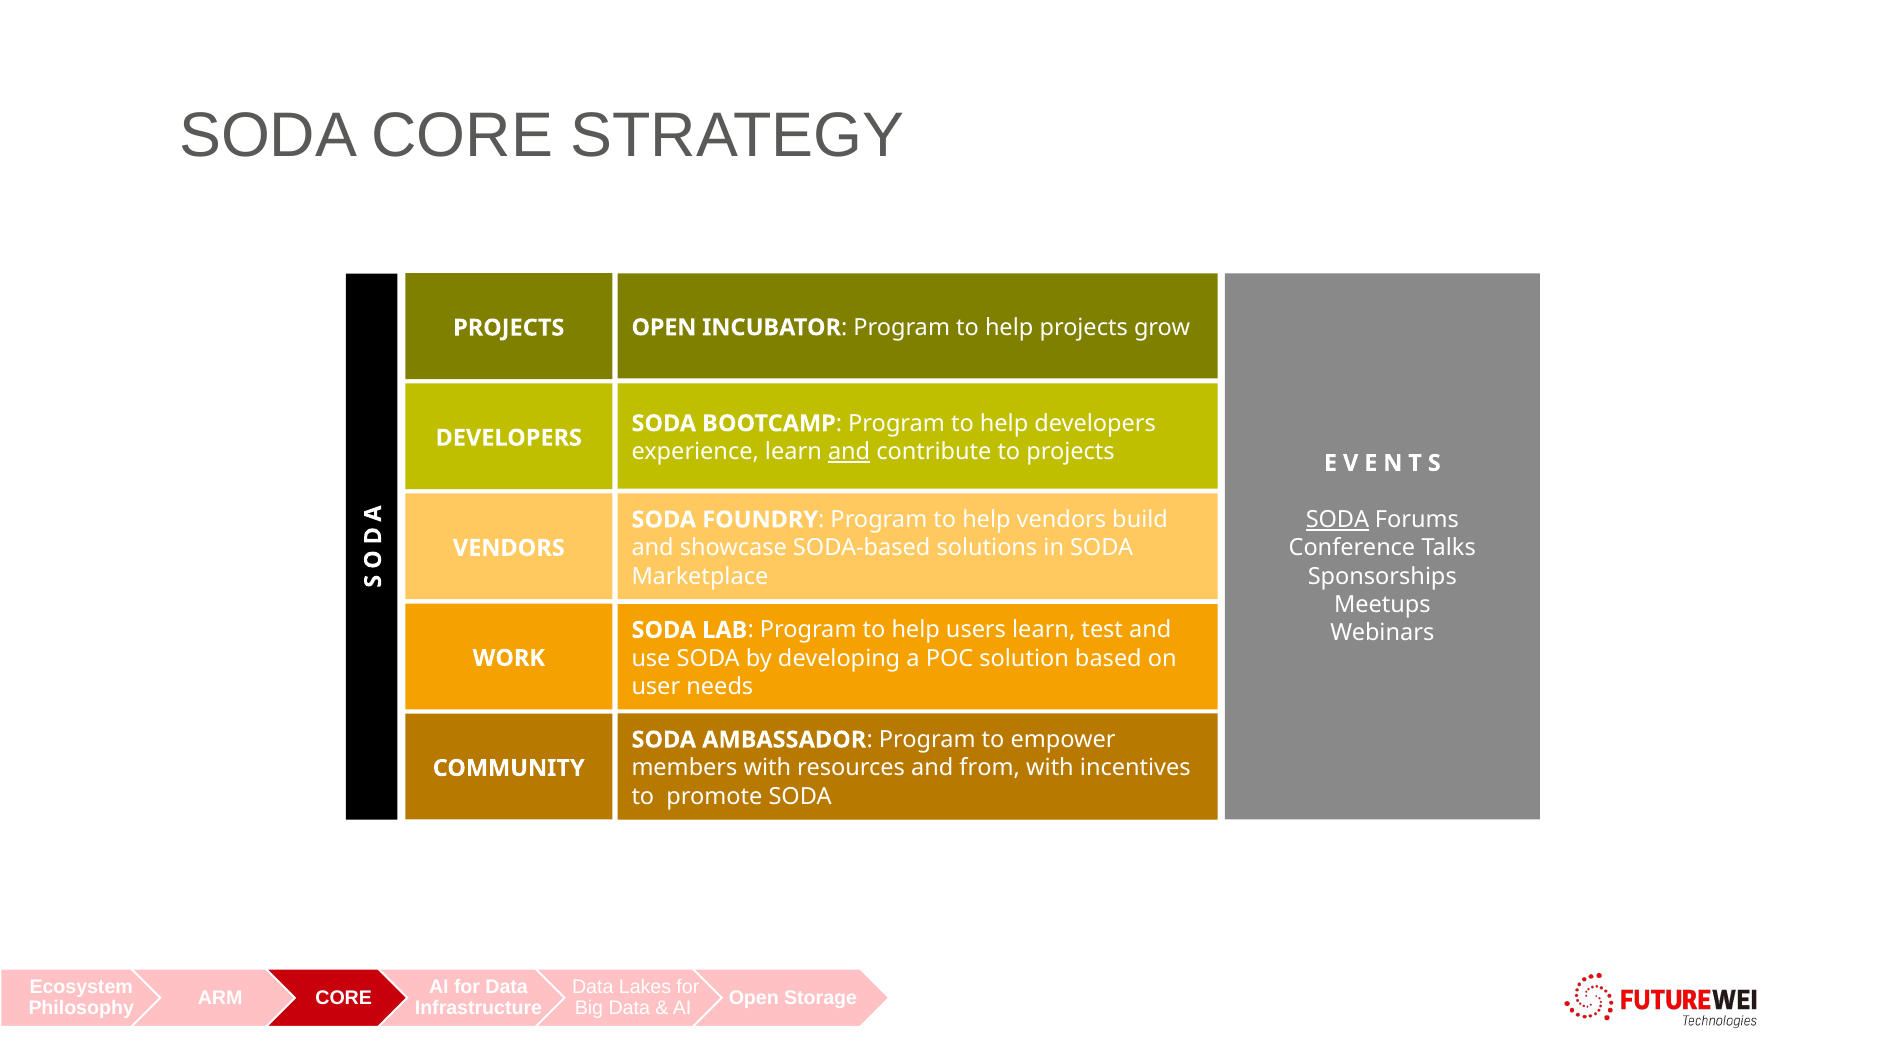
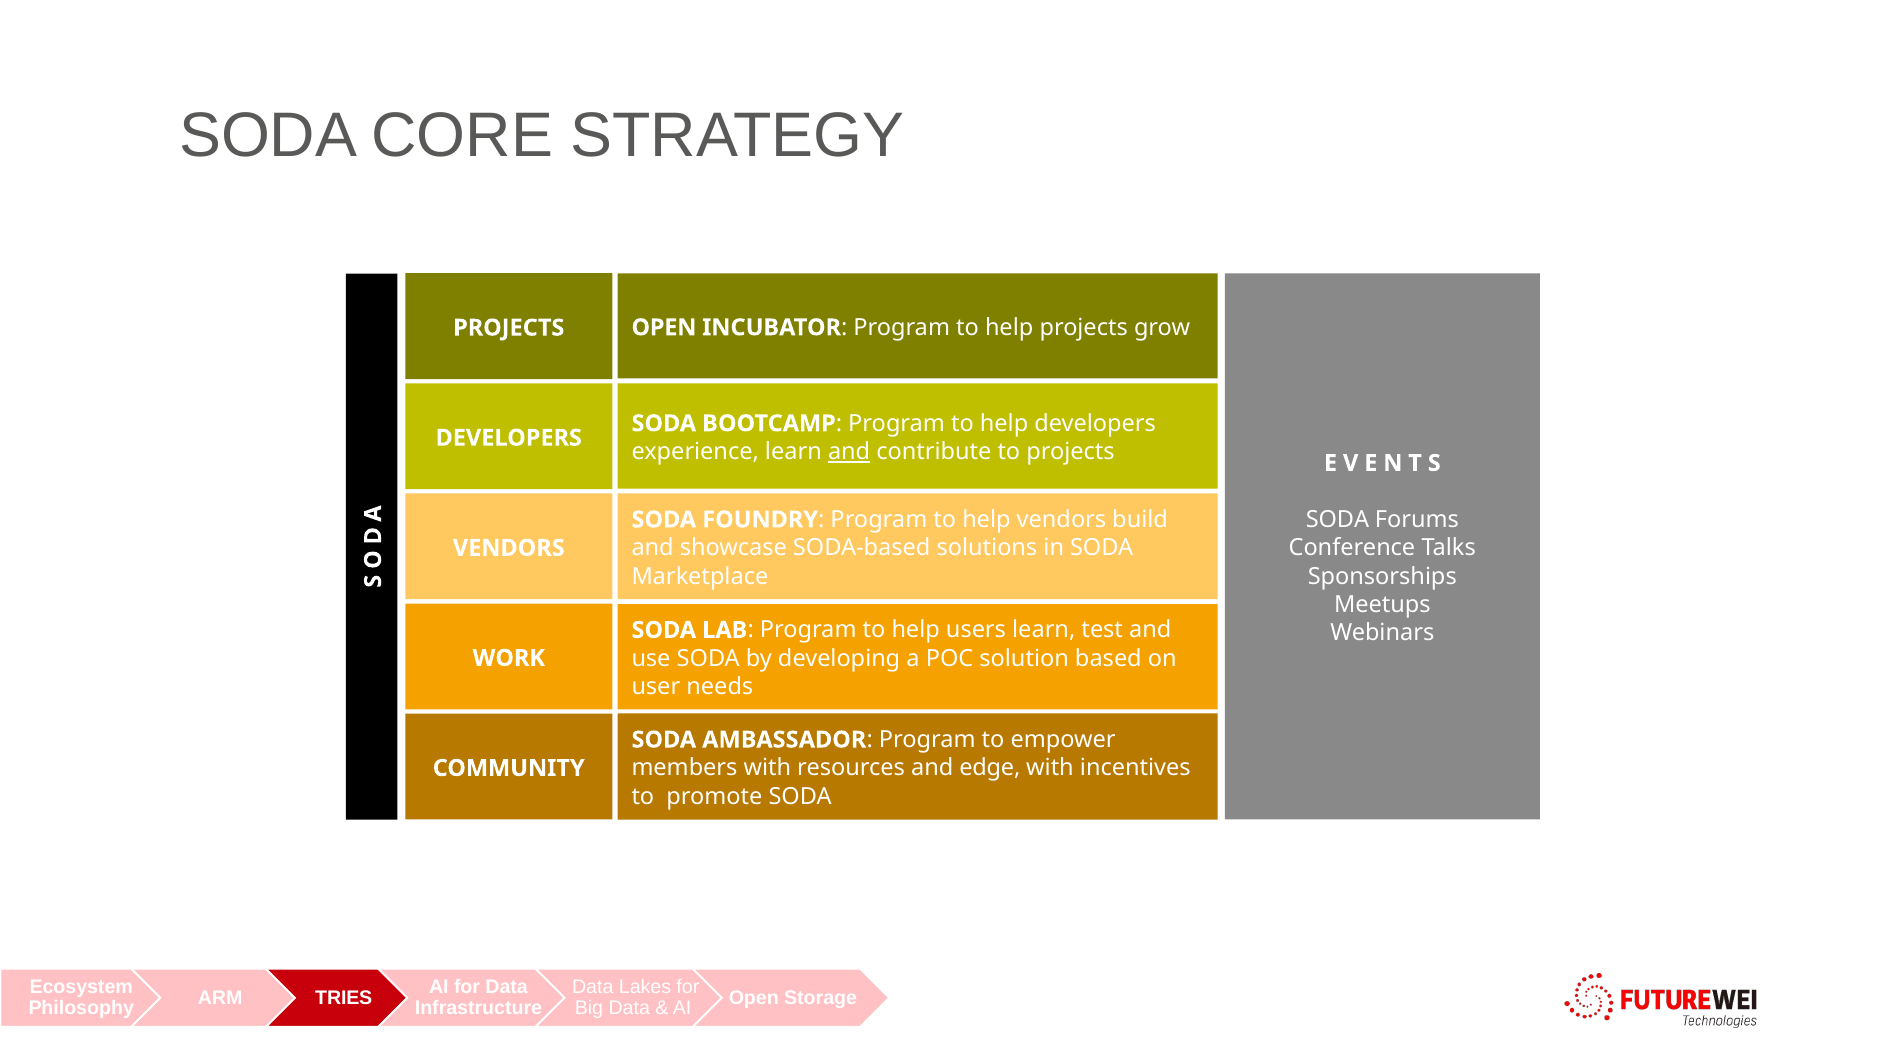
SODA at (1337, 520) underline: present -> none
from: from -> edge
CORE at (344, 998): CORE -> TRIES
